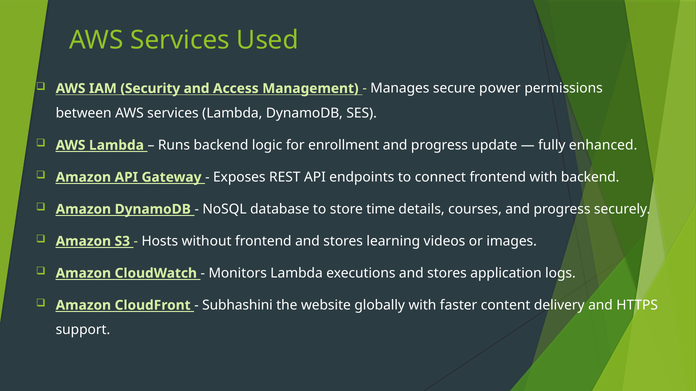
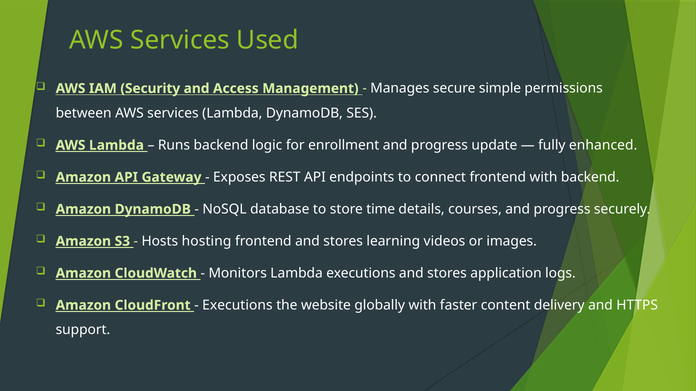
power: power -> simple
without: without -> hosting
Subhashini at (237, 306): Subhashini -> Executions
